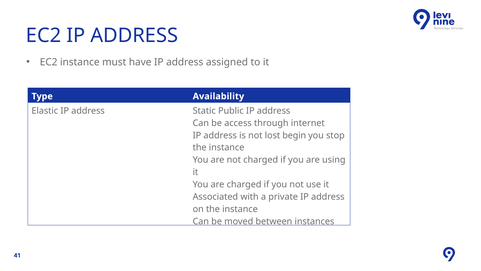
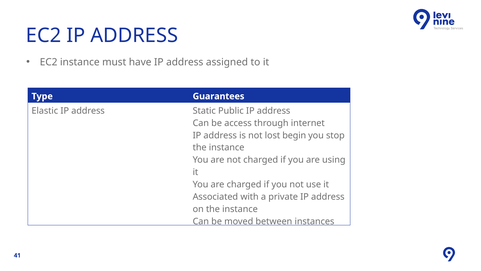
Availability: Availability -> Guarantees
